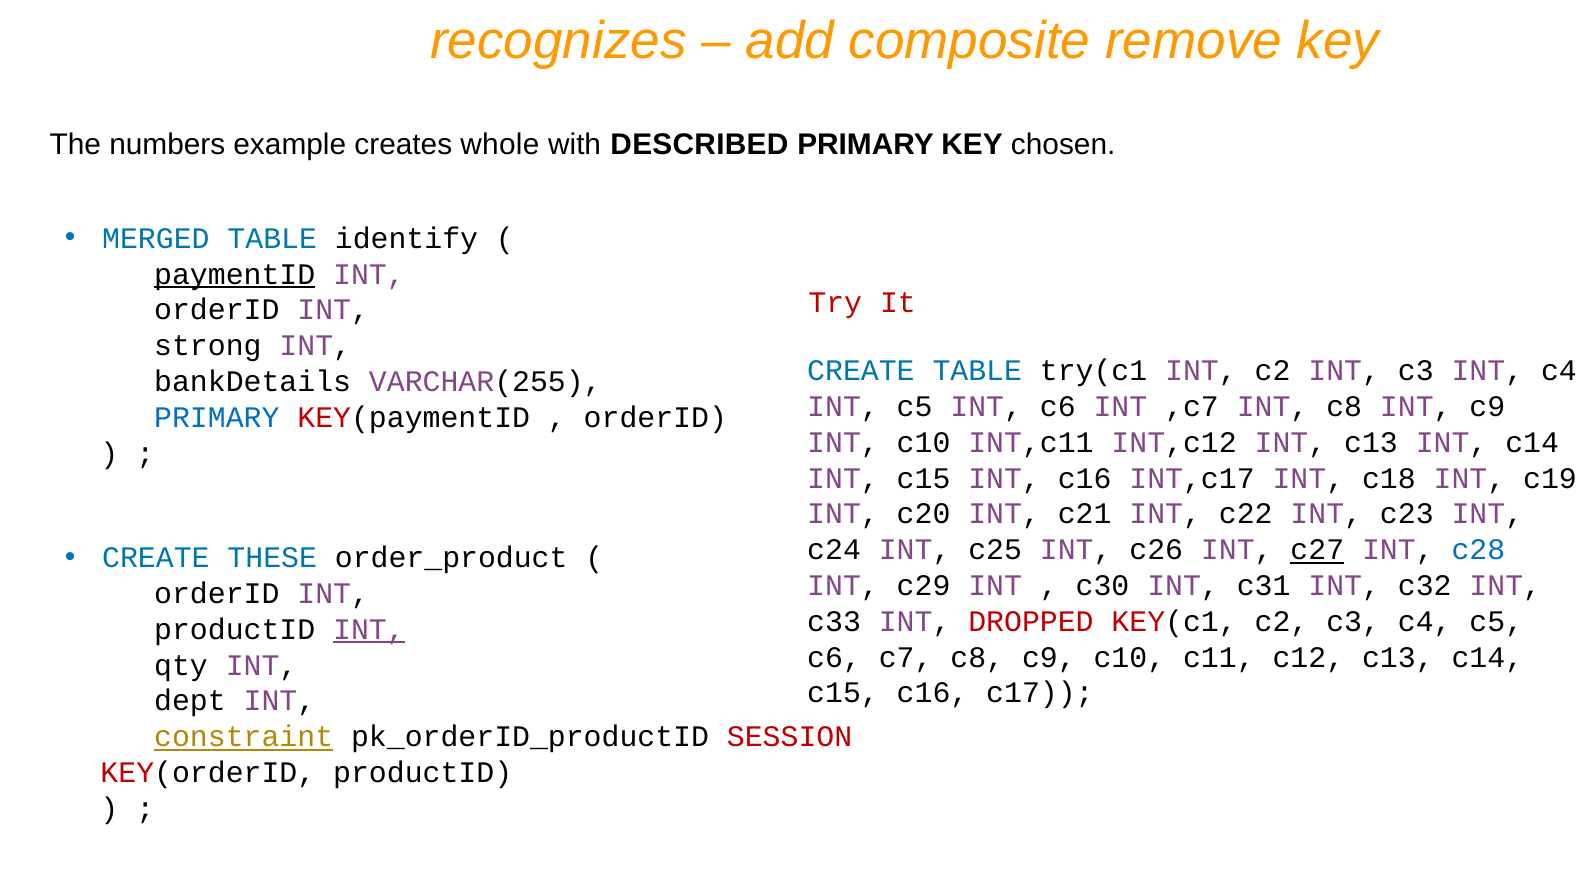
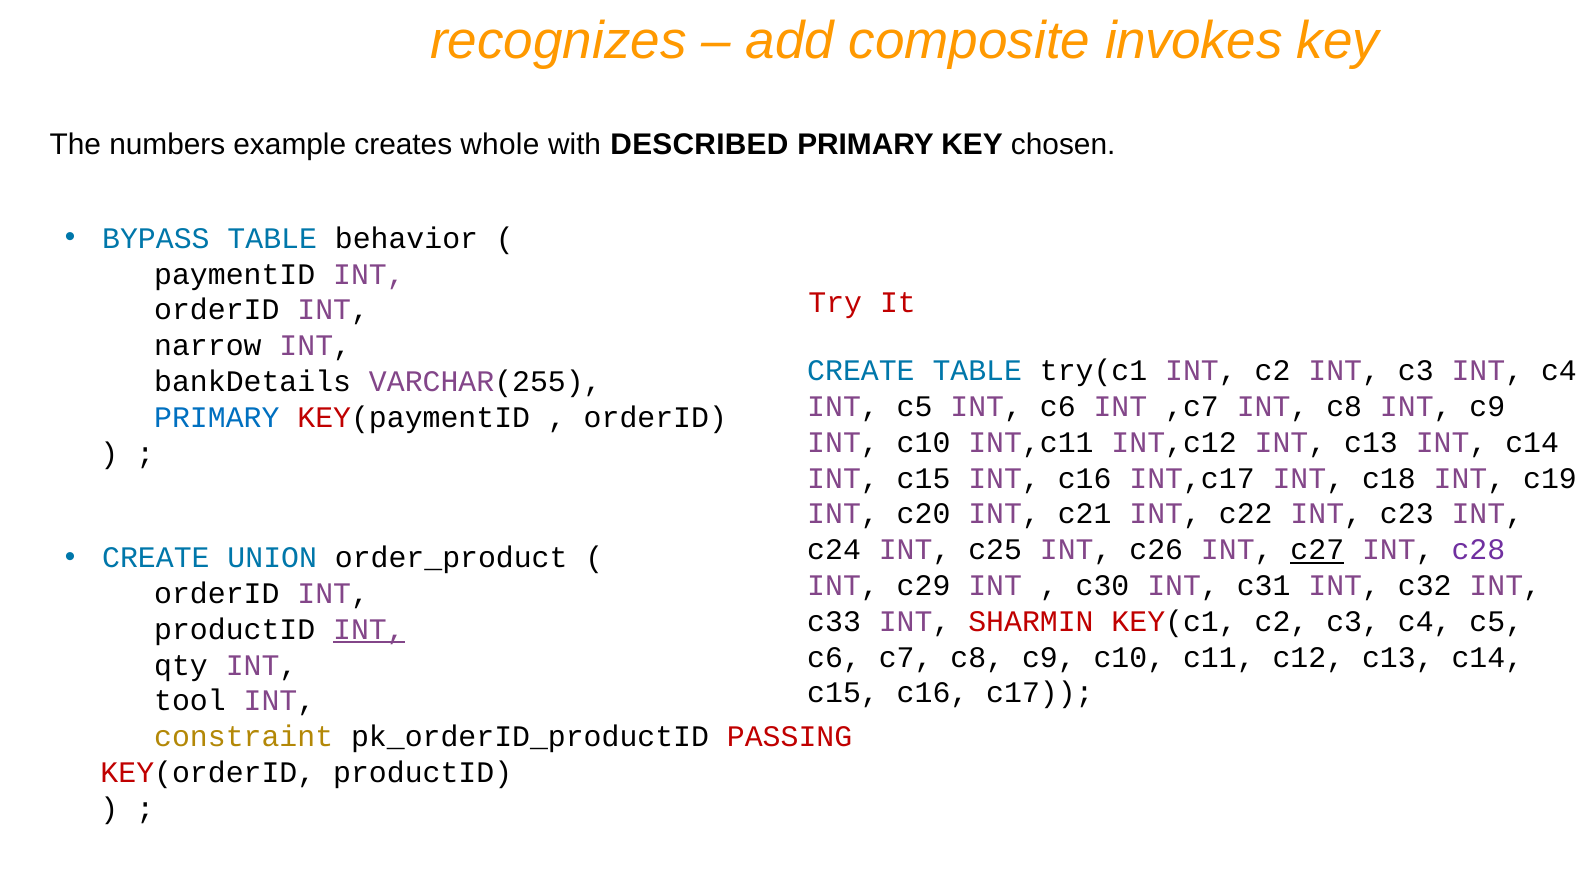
remove: remove -> invokes
MERGED: MERGED -> BYPASS
identify: identify -> behavior
paymentID underline: present -> none
strong: strong -> narrow
c28 colour: blue -> purple
THESE: THESE -> UNION
DROPPED: DROPPED -> SHARMIN
dept: dept -> tool
constraint underline: present -> none
SESSION: SESSION -> PASSING
